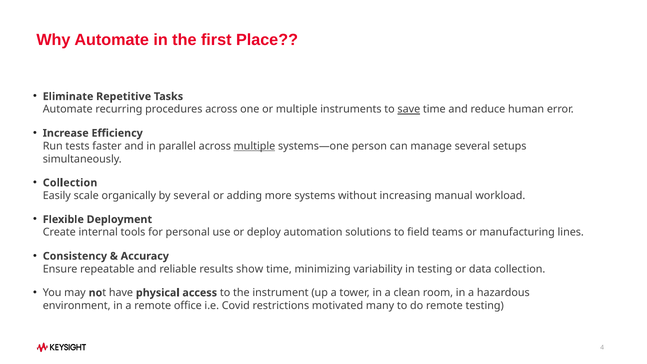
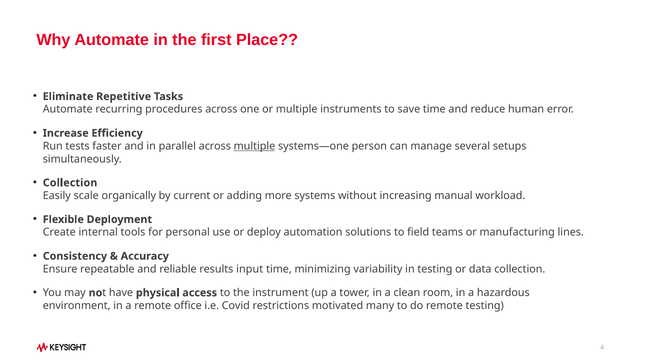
save underline: present -> none
by several: several -> current
show: show -> input
